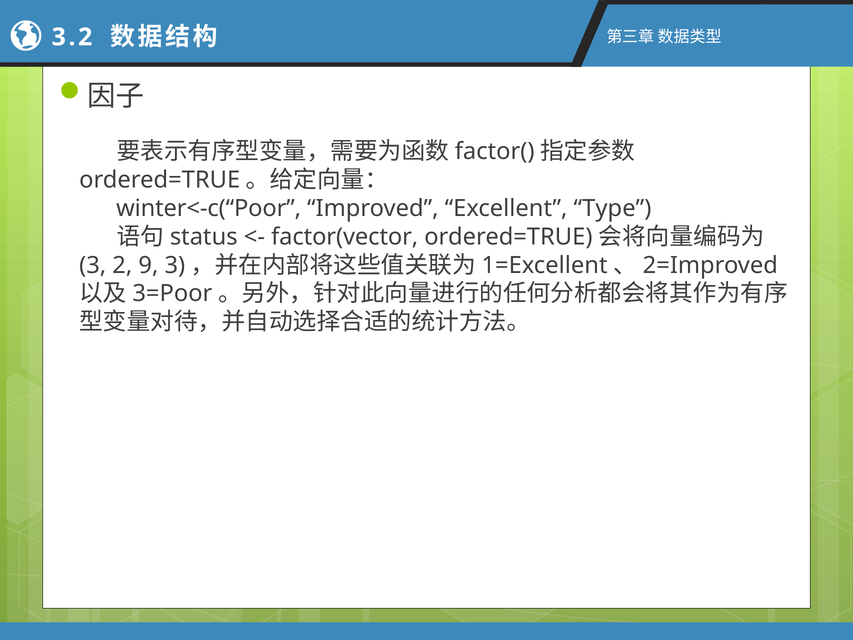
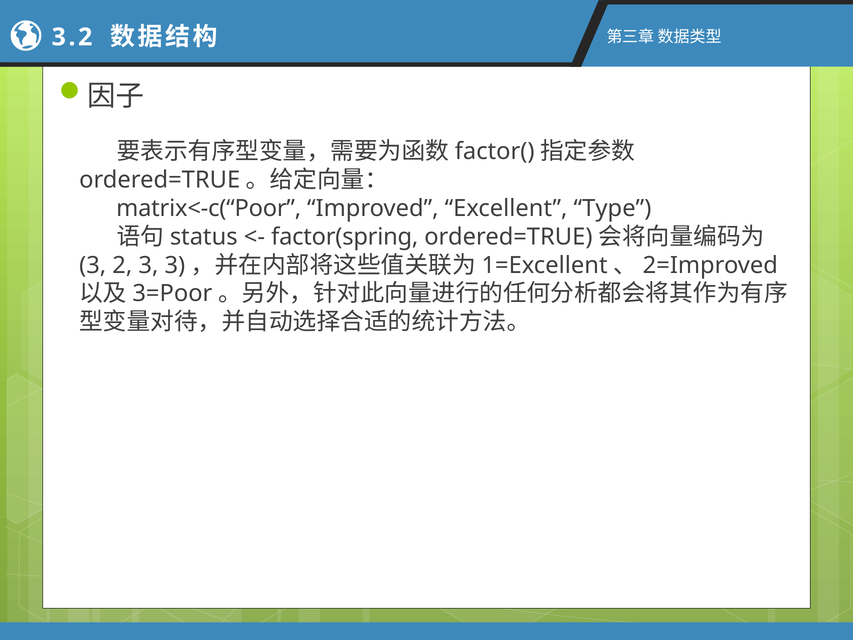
winter<-c(“Poor: winter<-c(“Poor -> matrix<-c(“Poor
factor(vector: factor(vector -> factor(spring
2 9: 9 -> 3
